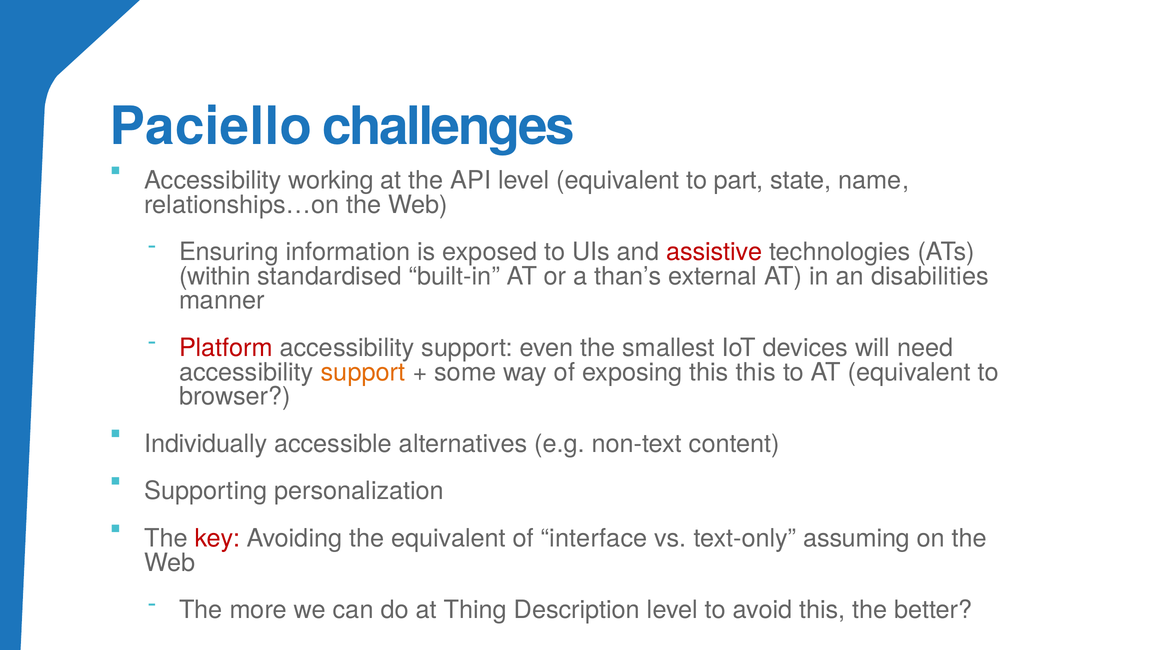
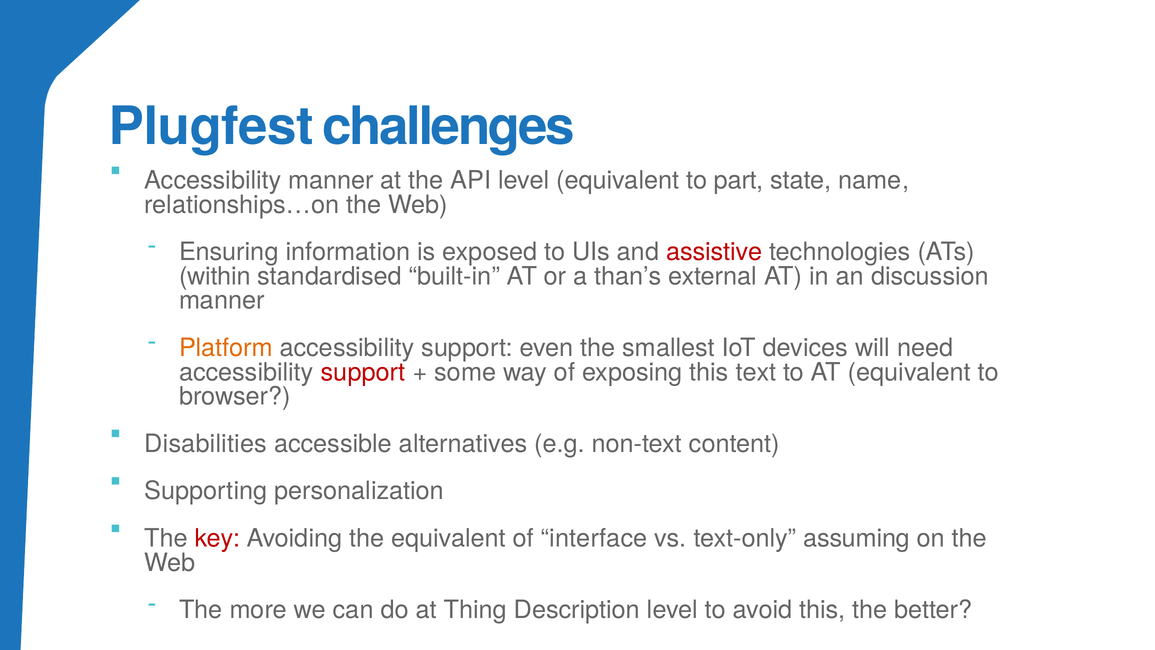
Paciello: Paciello -> Plugfest
Accessibility working: working -> manner
disabilities: disabilities -> discussion
Platform colour: red -> orange
support at (363, 372) colour: orange -> red
this this: this -> text
Individually: Individually -> Disabilities
